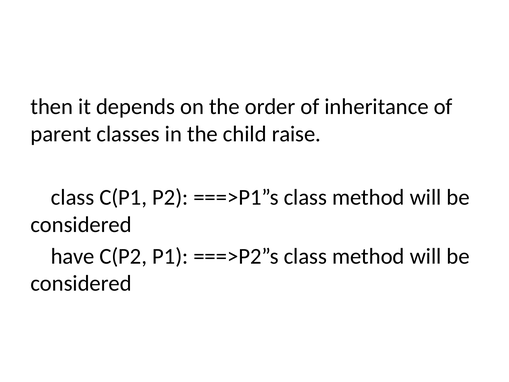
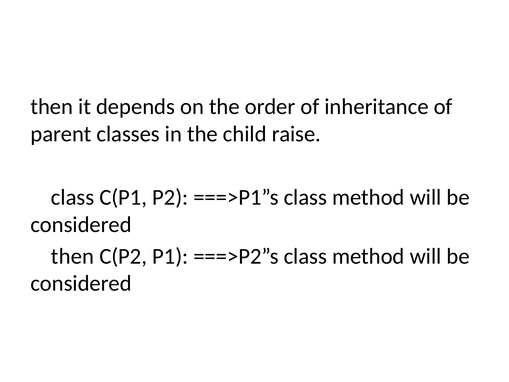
have at (73, 256): have -> then
